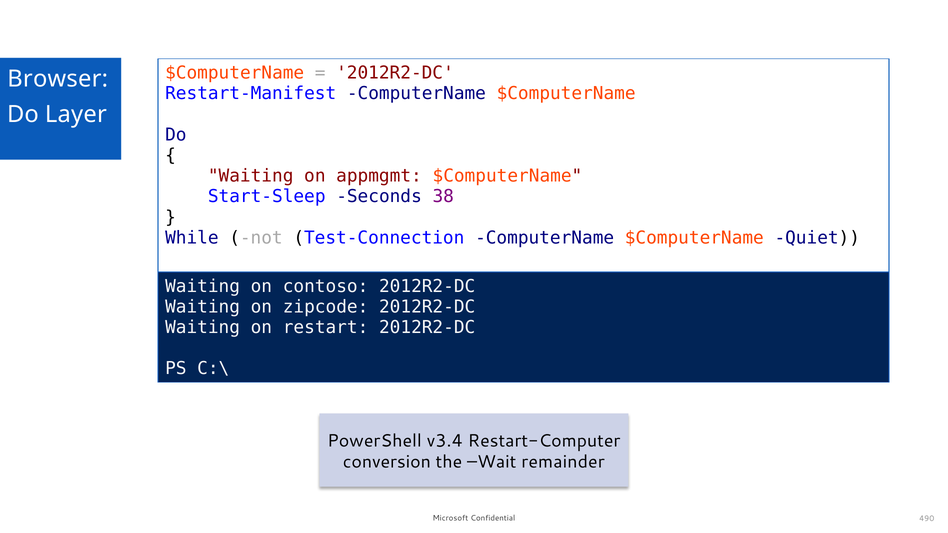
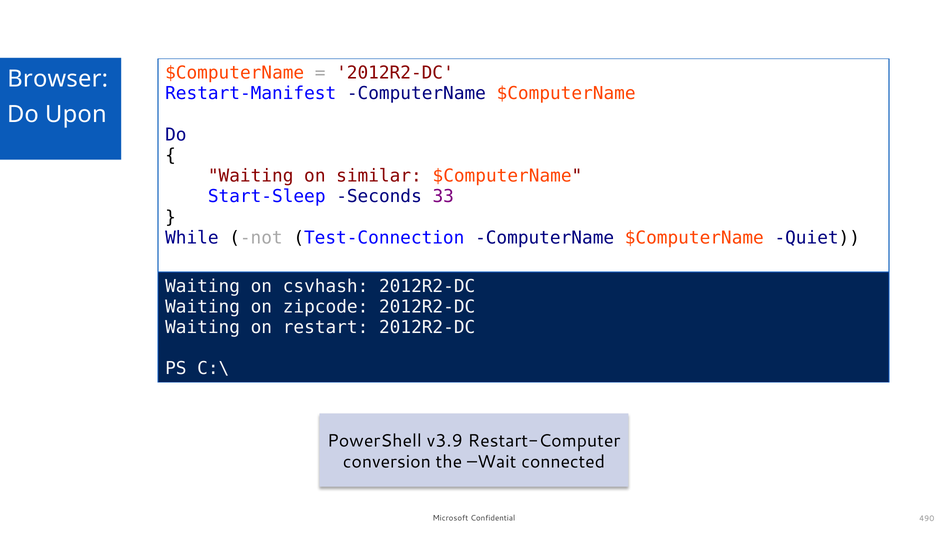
Layer: Layer -> Upon
appmgmt: appmgmt -> similar
38: 38 -> 33
contoso: contoso -> csvhash
v3.4: v3.4 -> v3.9
remainder: remainder -> connected
